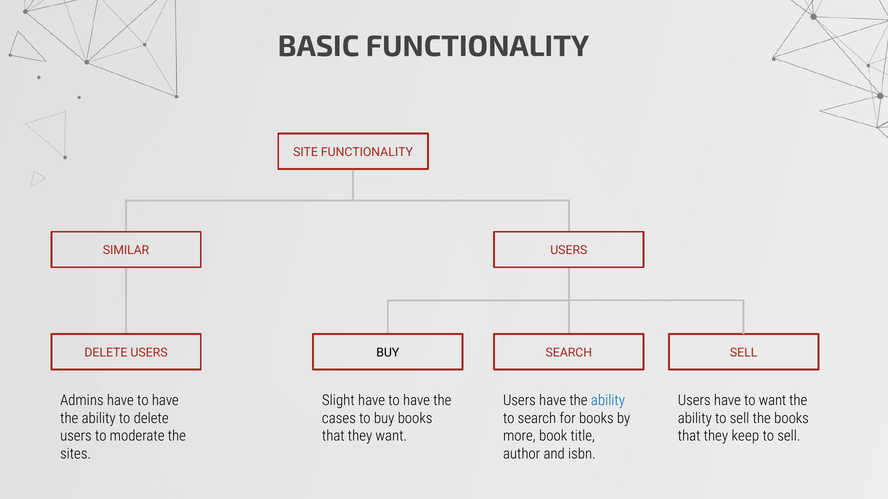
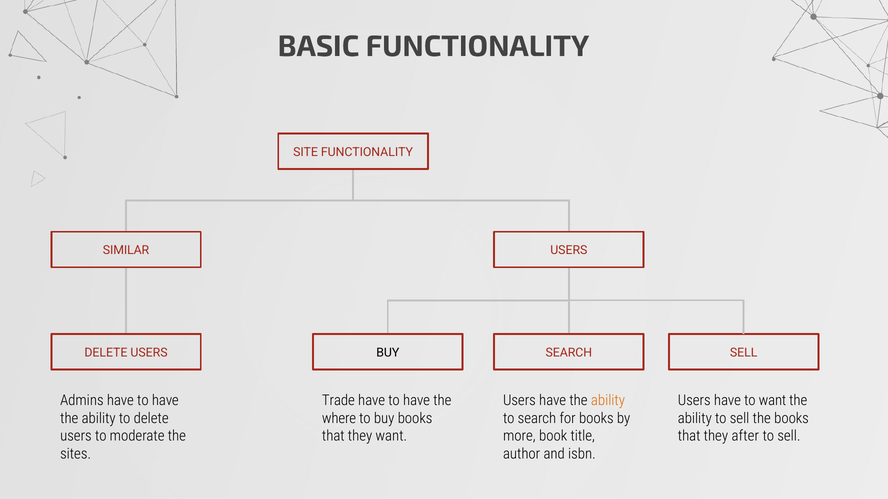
Slight: Slight -> Trade
ability at (608, 401) colour: blue -> orange
cases: cases -> where
keep: keep -> after
